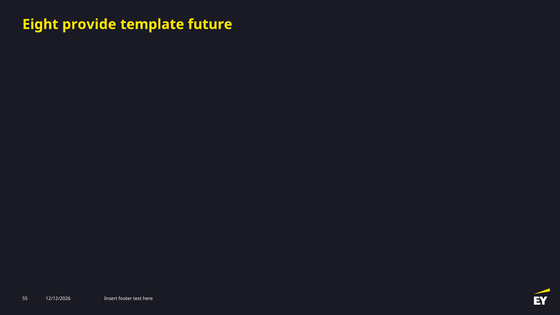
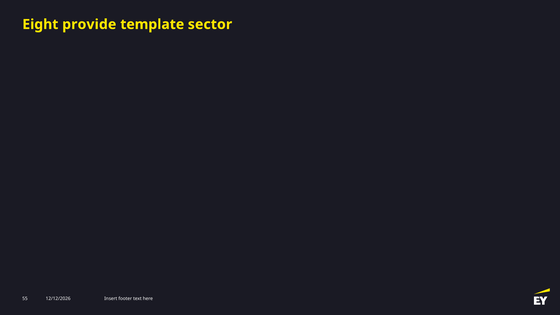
future: future -> sector
